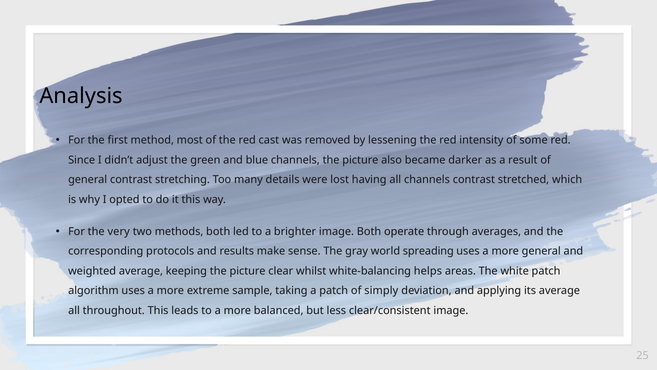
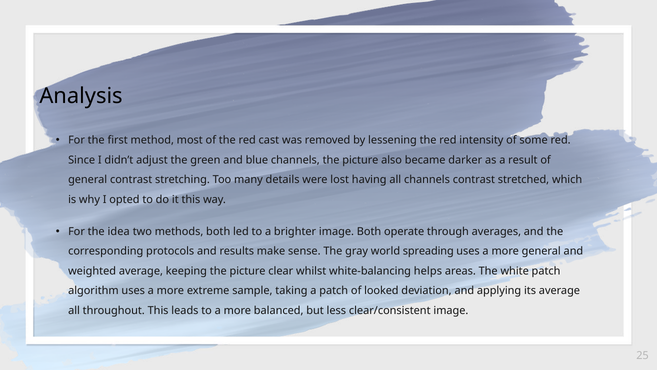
very: very -> idea
simply: simply -> looked
